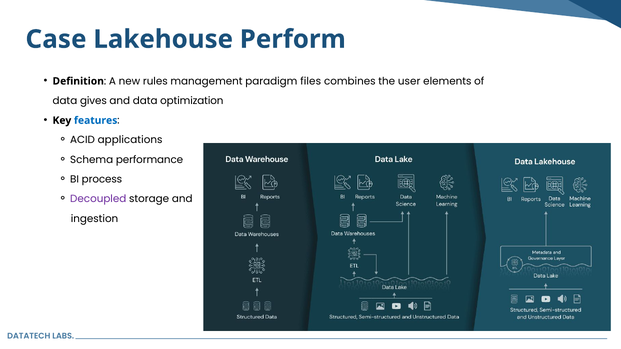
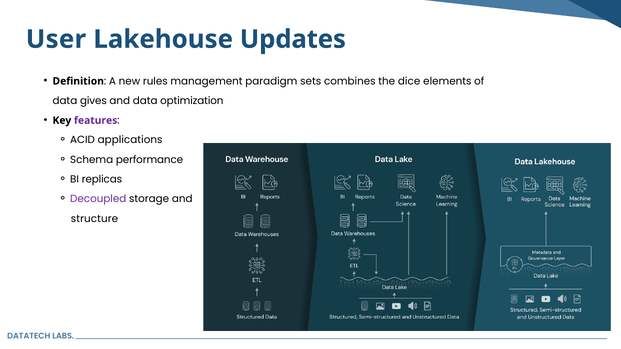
Case: Case -> User
Perform: Perform -> Updates
files: files -> sets
user: user -> dice
features colour: blue -> purple
process: process -> replicas
ingestion: ingestion -> structure
